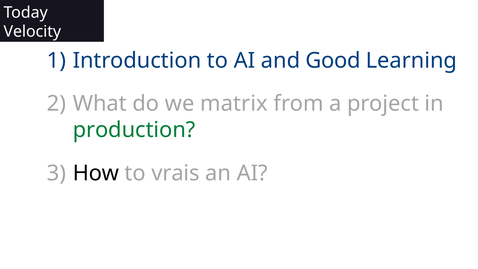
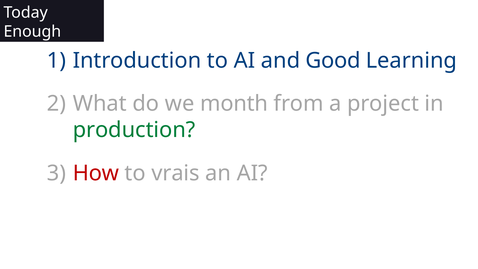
Velocity: Velocity -> Enough
matrix: matrix -> month
How colour: black -> red
